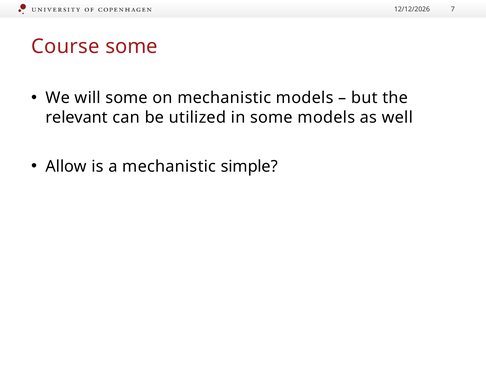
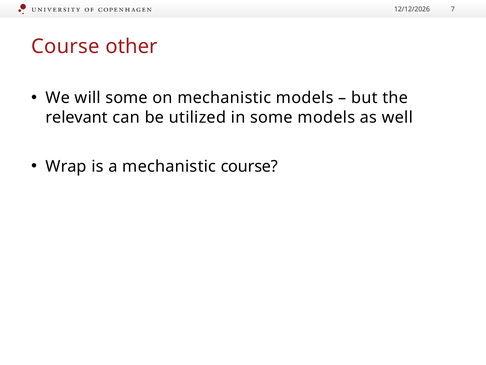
Course some: some -> other
Allow: Allow -> Wrap
mechanistic simple: simple -> course
